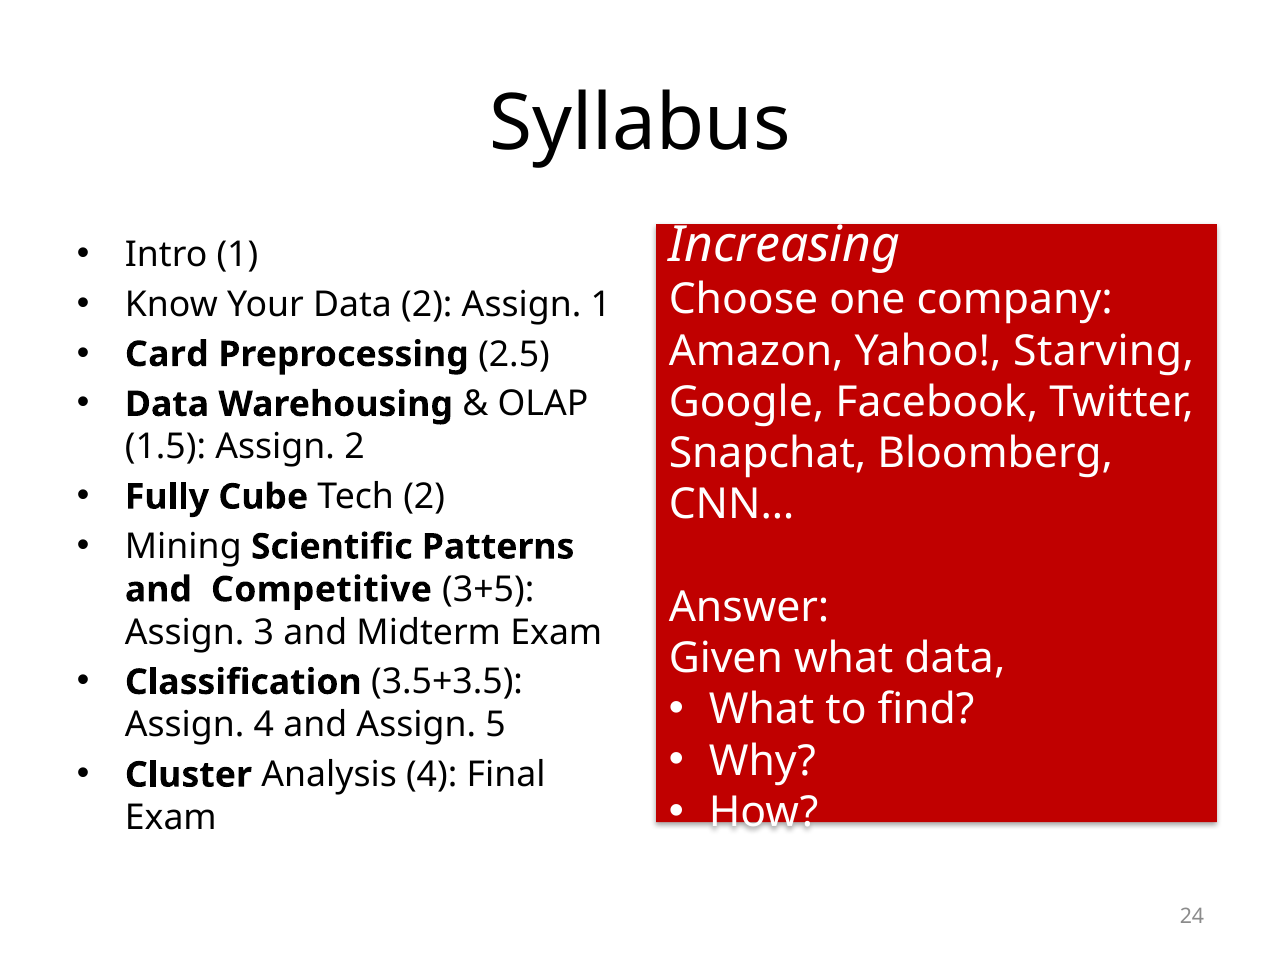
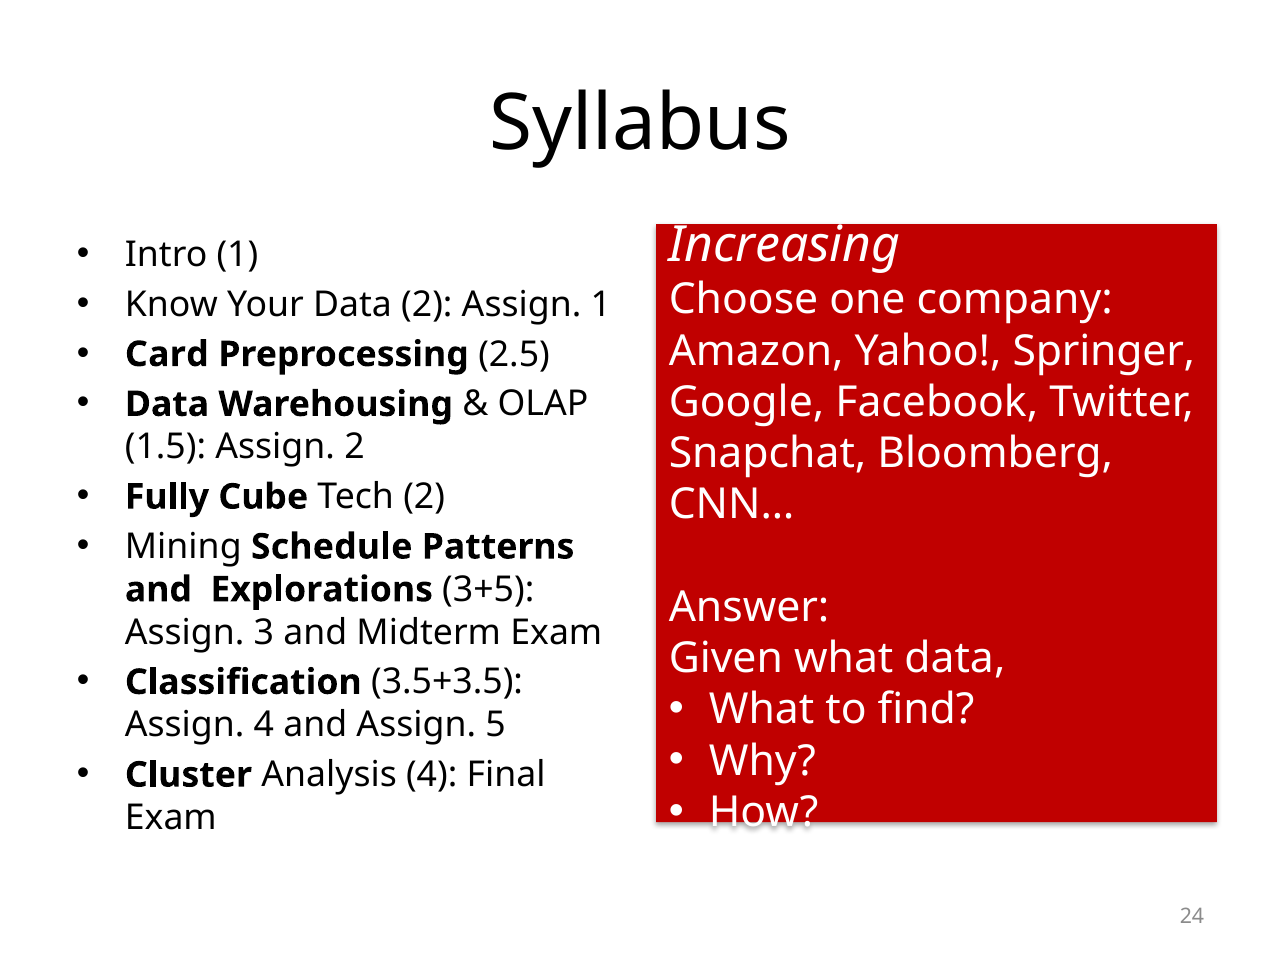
Starving: Starving -> Springer
Scientific: Scientific -> Schedule
Competitive: Competitive -> Explorations
